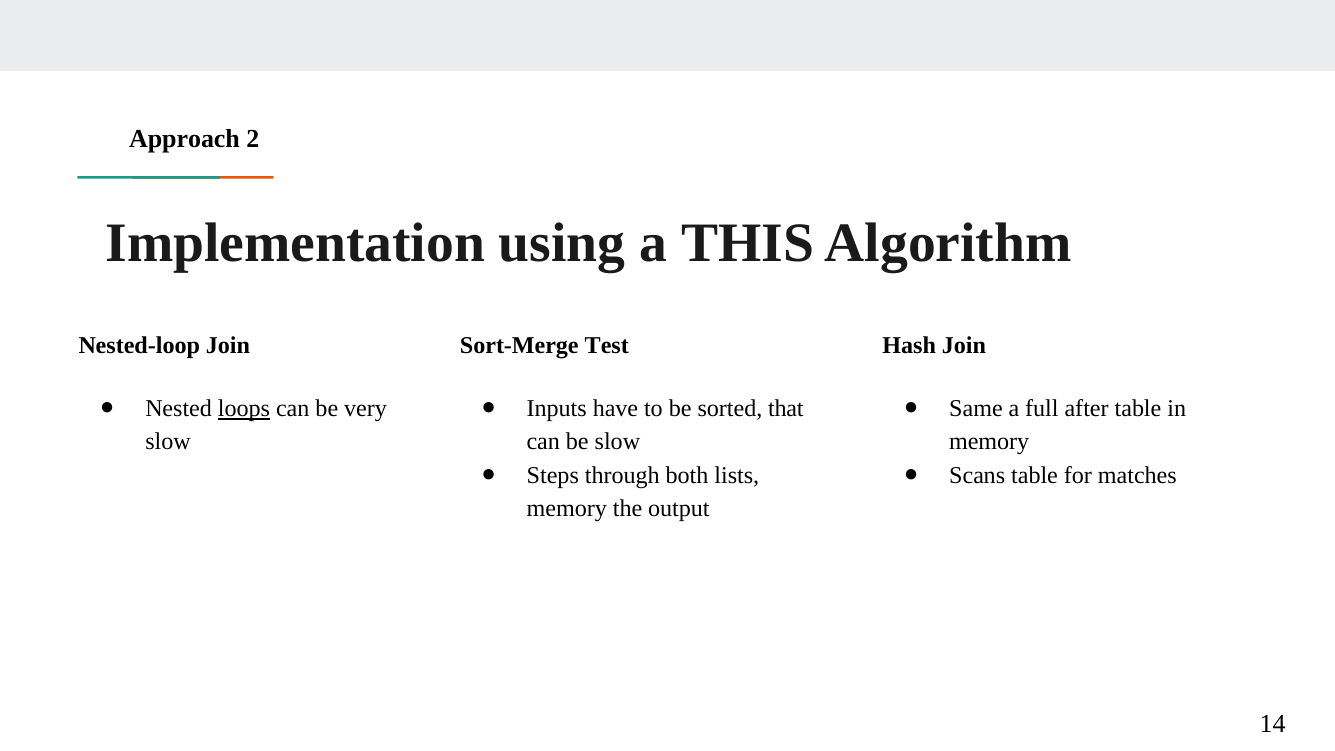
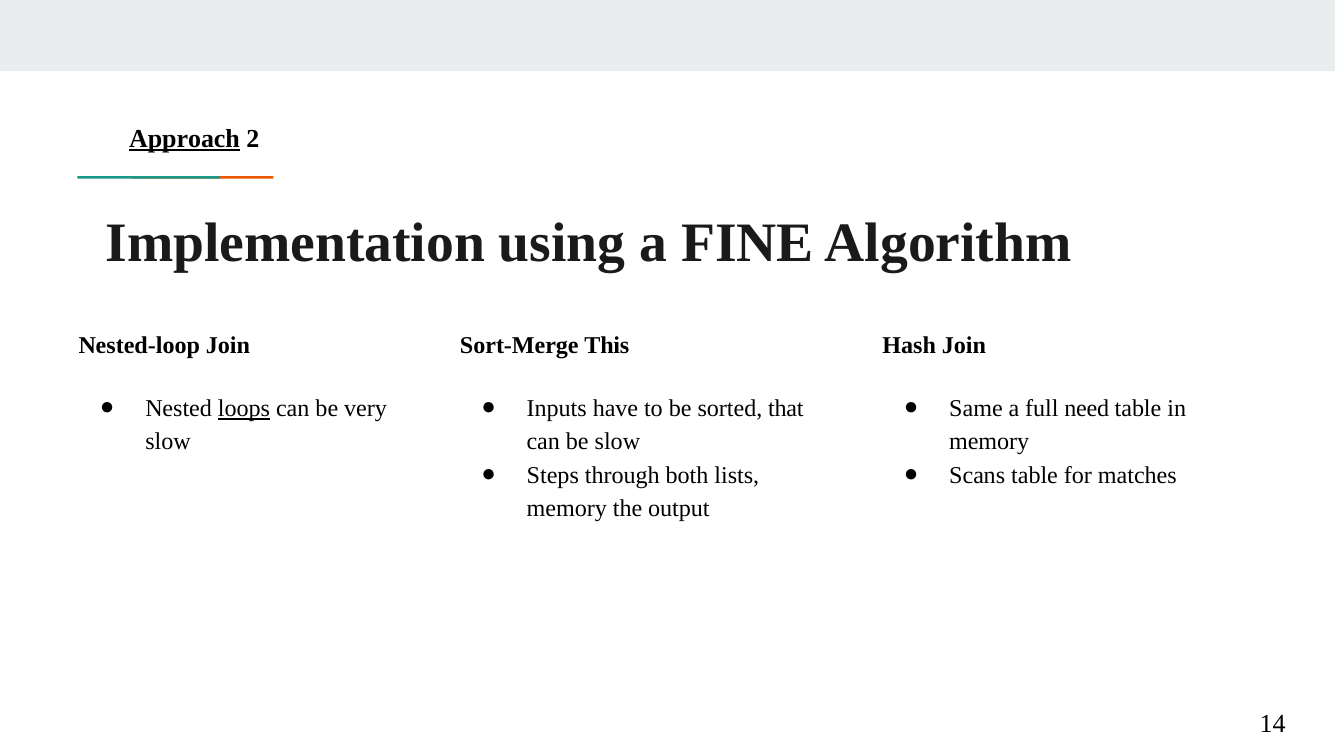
Approach underline: none -> present
THIS: THIS -> FINE
Test: Test -> This
after: after -> need
